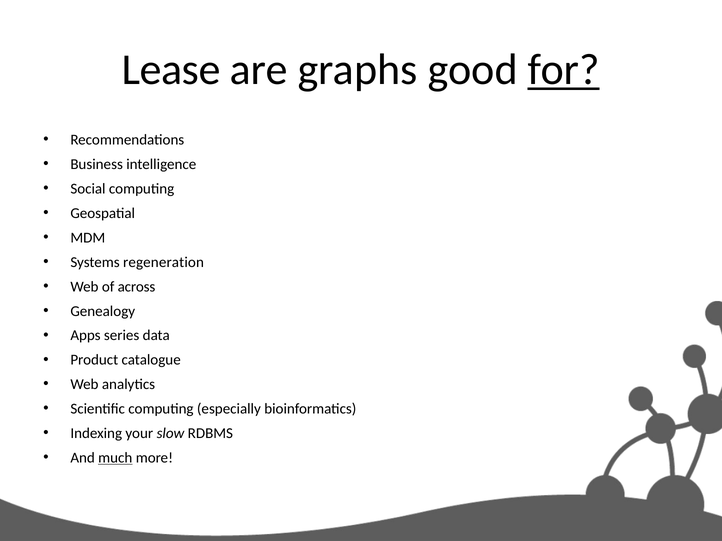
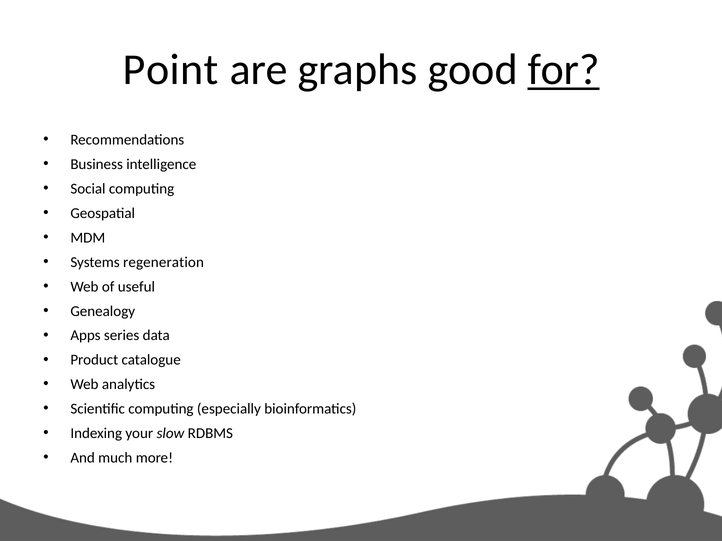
Lease: Lease -> Point
across: across -> useful
much underline: present -> none
